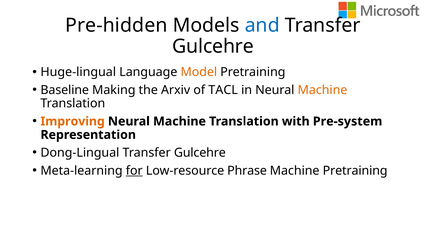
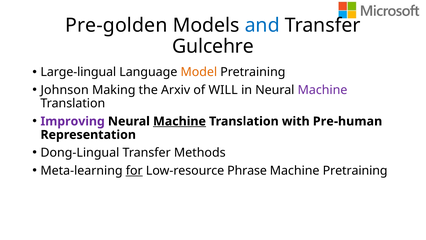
Pre-hidden: Pre-hidden -> Pre-golden
Huge-lingual: Huge-lingual -> Large-lingual
Baseline: Baseline -> Johnson
TACL: TACL -> WILL
Machine at (322, 90) colour: orange -> purple
Improving colour: orange -> purple
Machine at (180, 121) underline: none -> present
Pre-system: Pre-system -> Pre-human
Gulcehre at (200, 152): Gulcehre -> Methods
